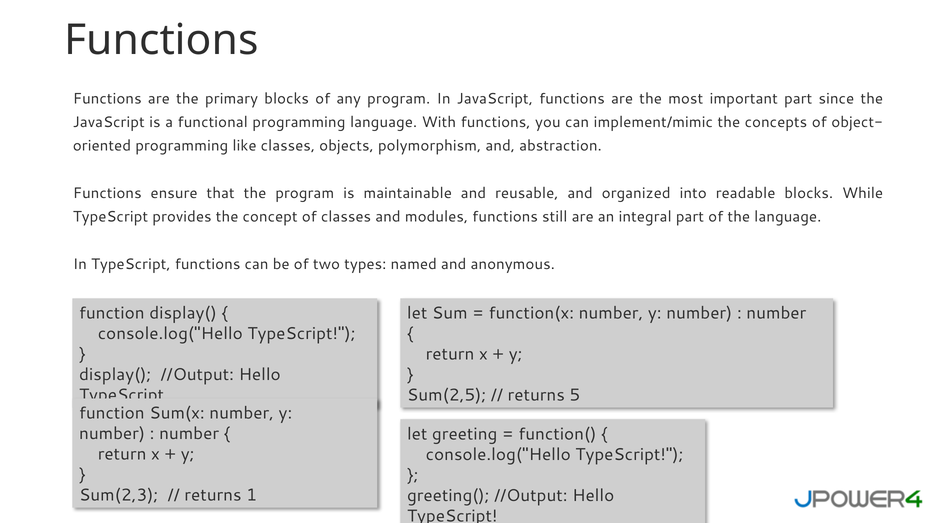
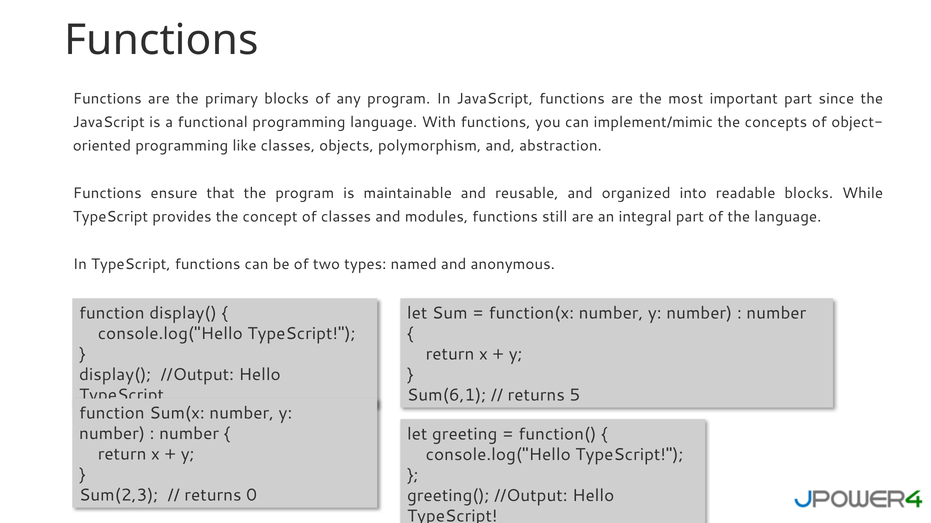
Sum(2,5: Sum(2,5 -> Sum(6,1
1: 1 -> 0
